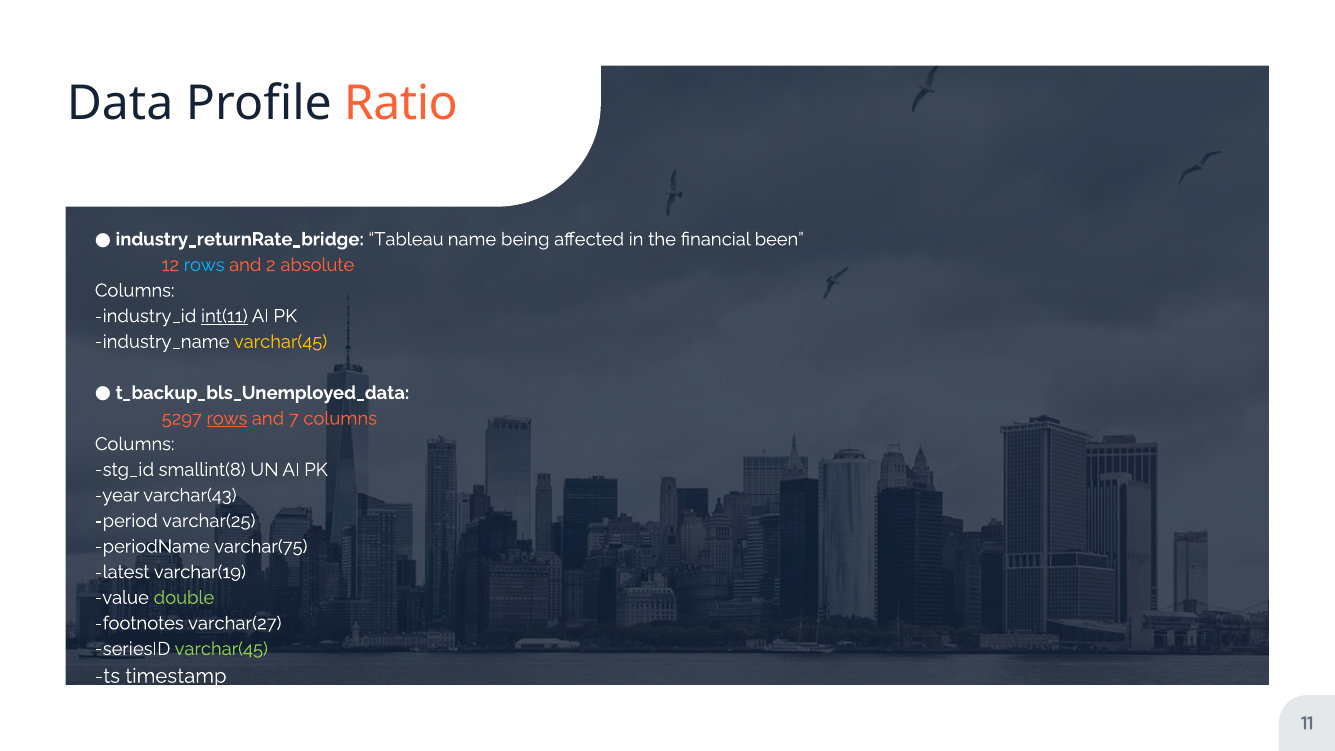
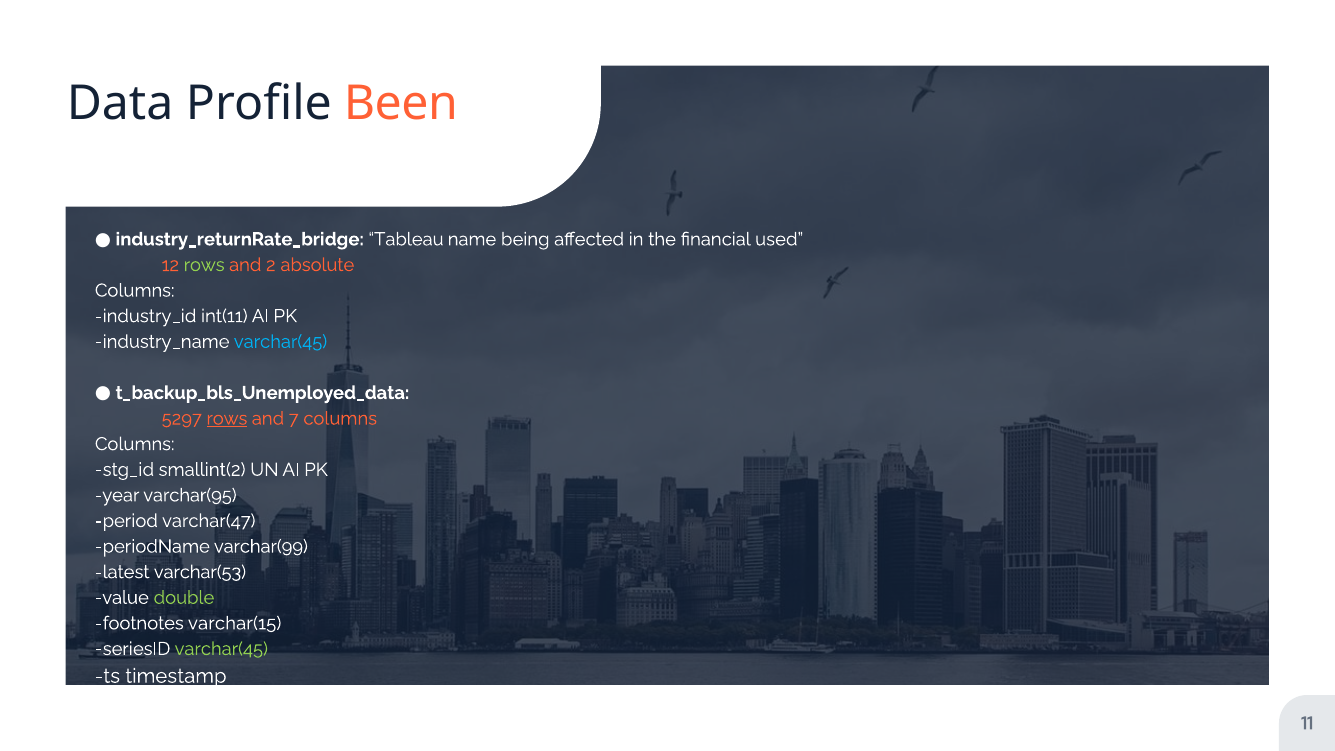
Ratio: Ratio -> Been
been: been -> used
rows at (204, 265) colour: light blue -> light green
int(11 underline: present -> none
varchar(45 at (281, 342) colour: yellow -> light blue
smallint(8: smallint(8 -> smallint(2
varchar(43: varchar(43 -> varchar(95
varchar(25: varchar(25 -> varchar(47
varchar(75: varchar(75 -> varchar(99
varchar(19: varchar(19 -> varchar(53
varchar(27: varchar(27 -> varchar(15
